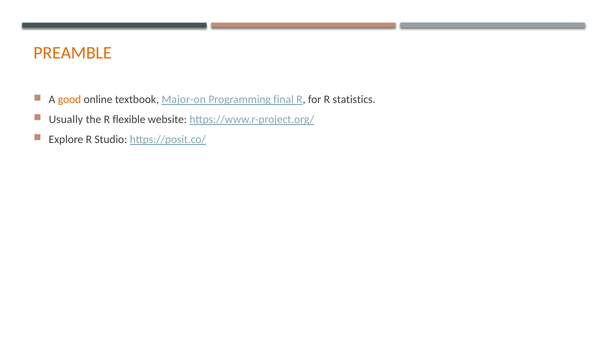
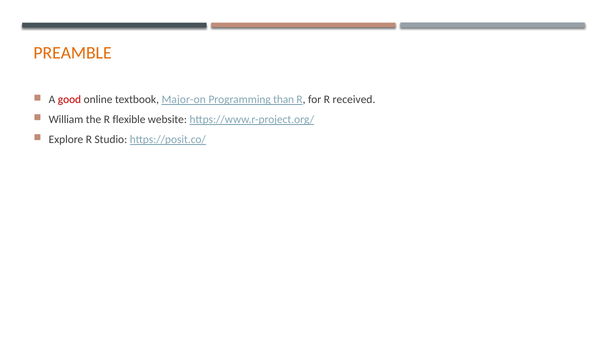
good colour: orange -> red
final: final -> than
statistics: statistics -> received
Usually: Usually -> William
